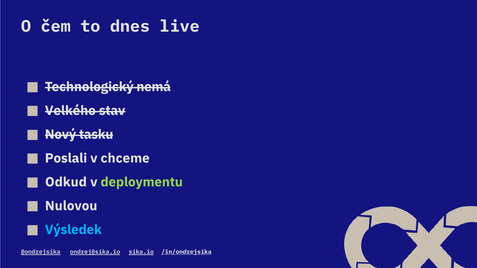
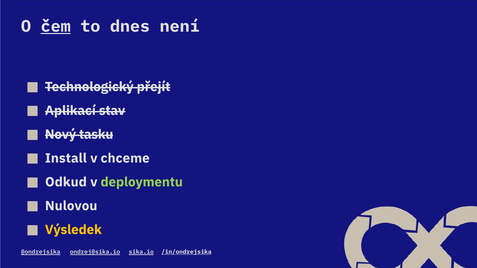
čem underline: none -> present
live: live -> není
nemá: nemá -> přejít
Velkého: Velkého -> Aplikací
Poslali: Poslali -> Install
Výsledek colour: light blue -> yellow
